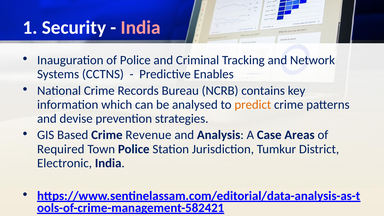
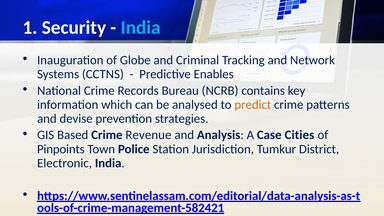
India at (141, 28) colour: pink -> light blue
of Police: Police -> Globe
Areas: Areas -> Cities
Required: Required -> Pinpoints
